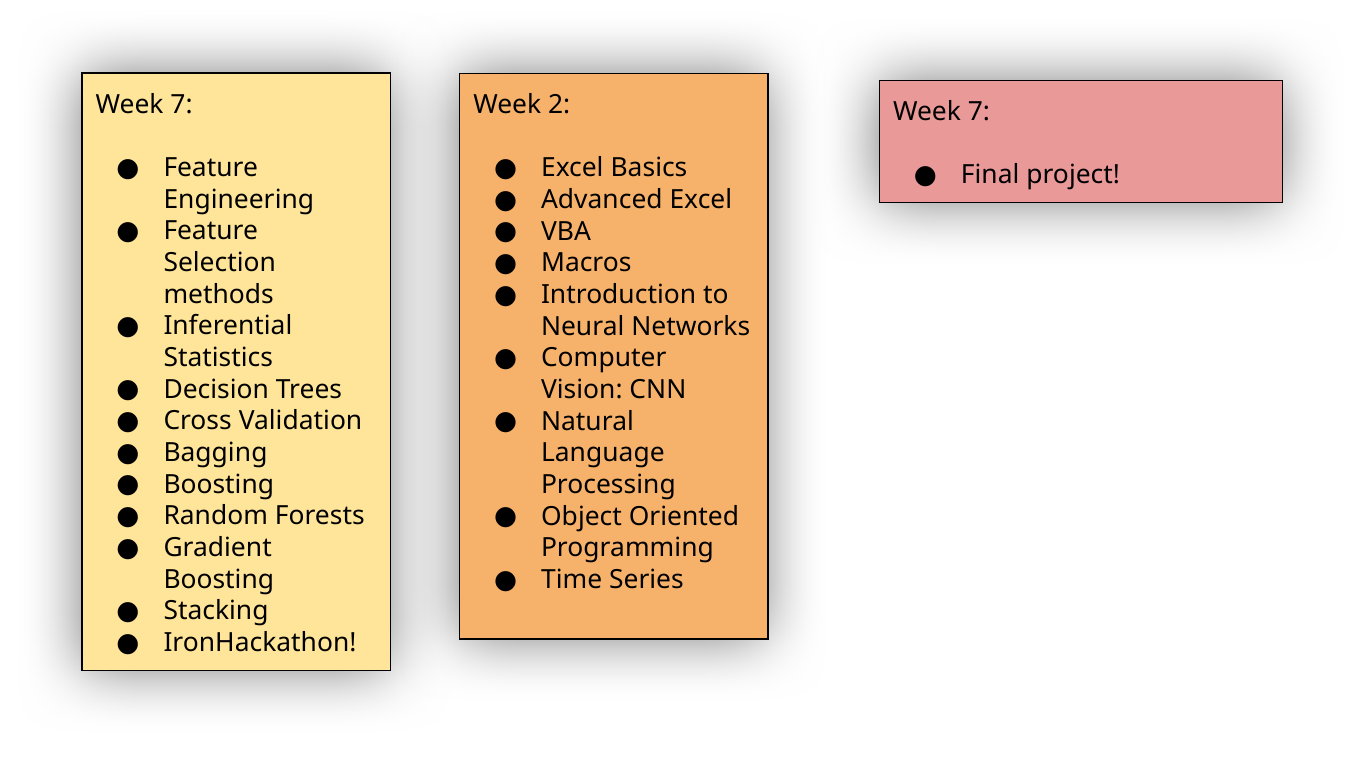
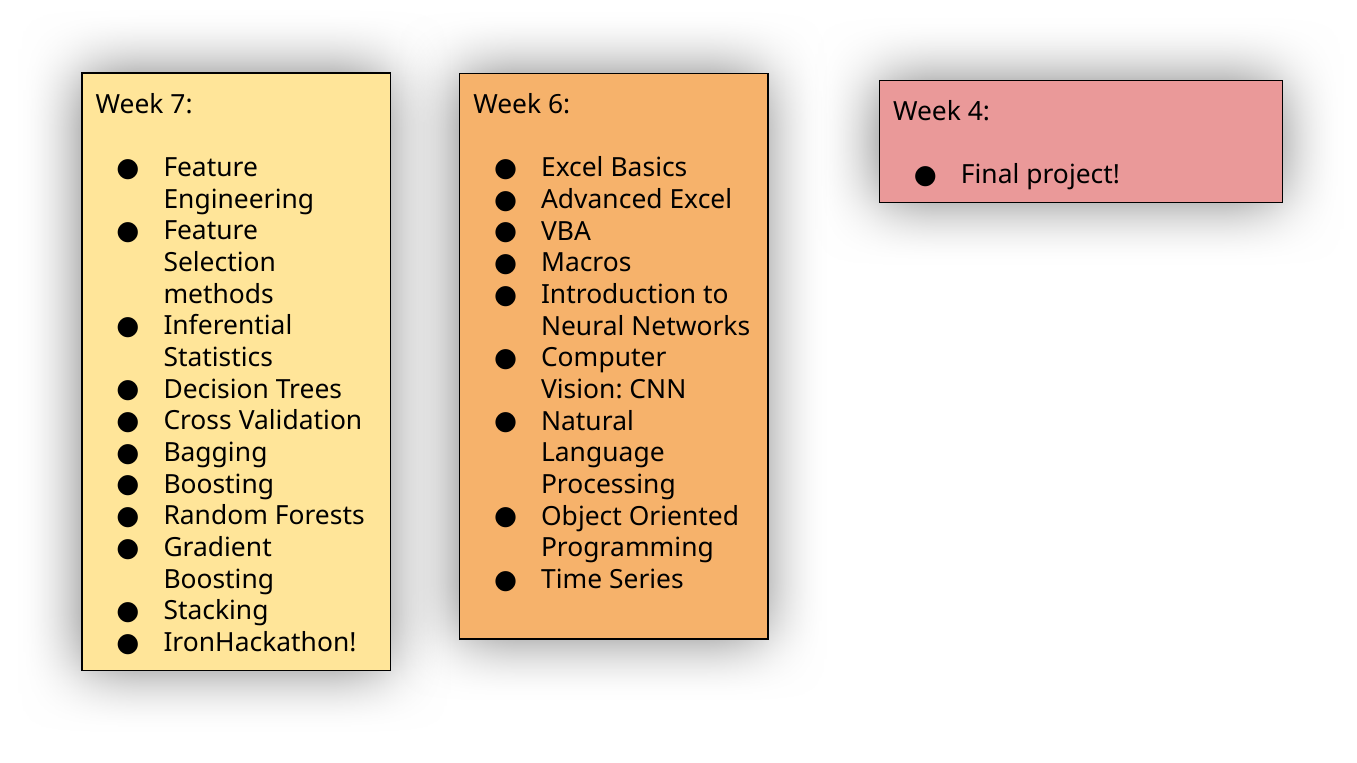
2: 2 -> 6
7 at (979, 112): 7 -> 4
